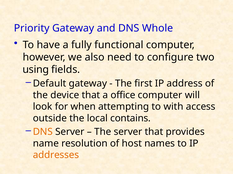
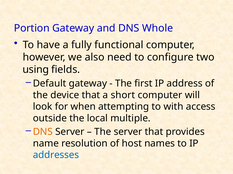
Priority: Priority -> Portion
office: office -> short
contains: contains -> multiple
addresses colour: orange -> blue
